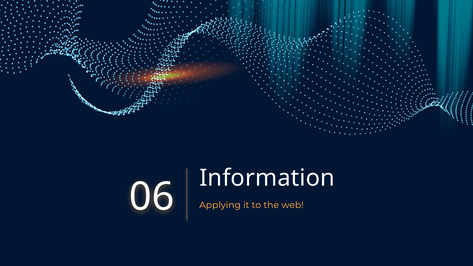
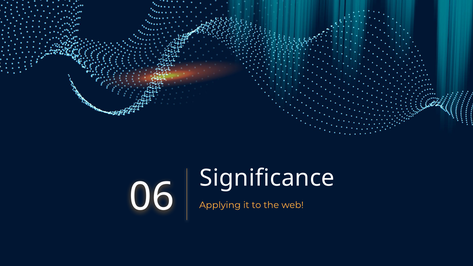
Information: Information -> Significance
